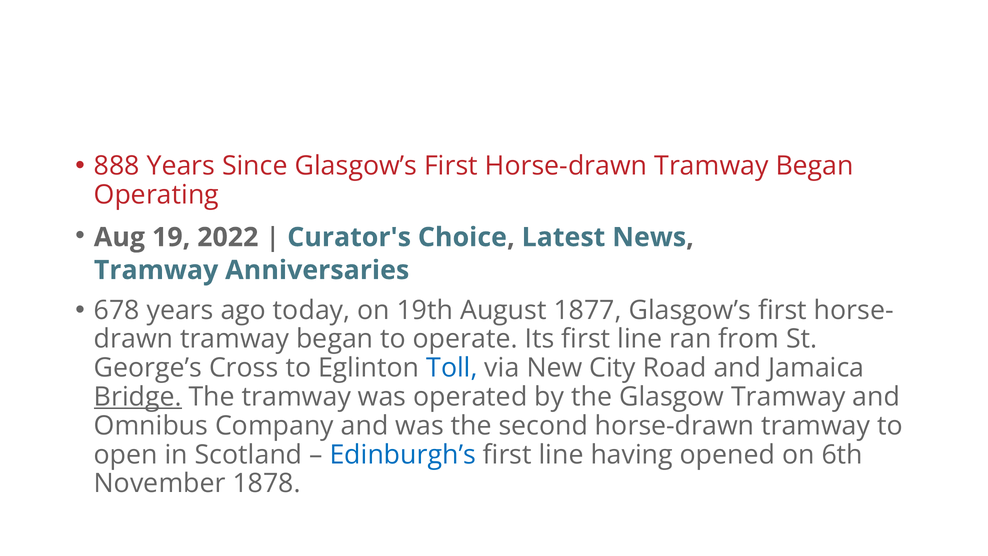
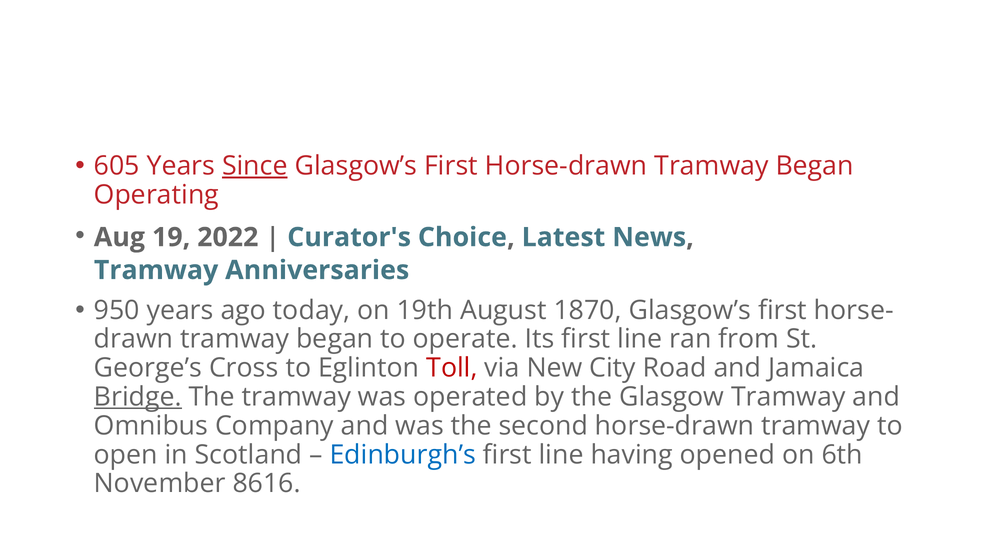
888: 888 -> 605
Since underline: none -> present
678: 678 -> 950
1877: 1877 -> 1870
Toll colour: blue -> red
1878: 1878 -> 8616
